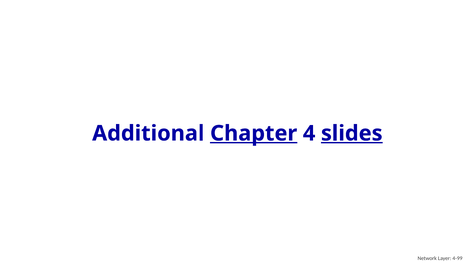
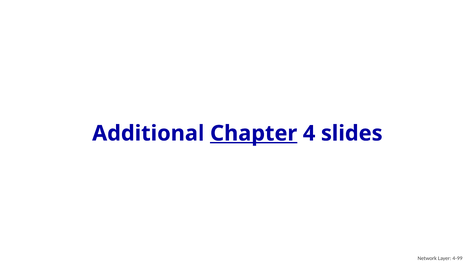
slides underline: present -> none
